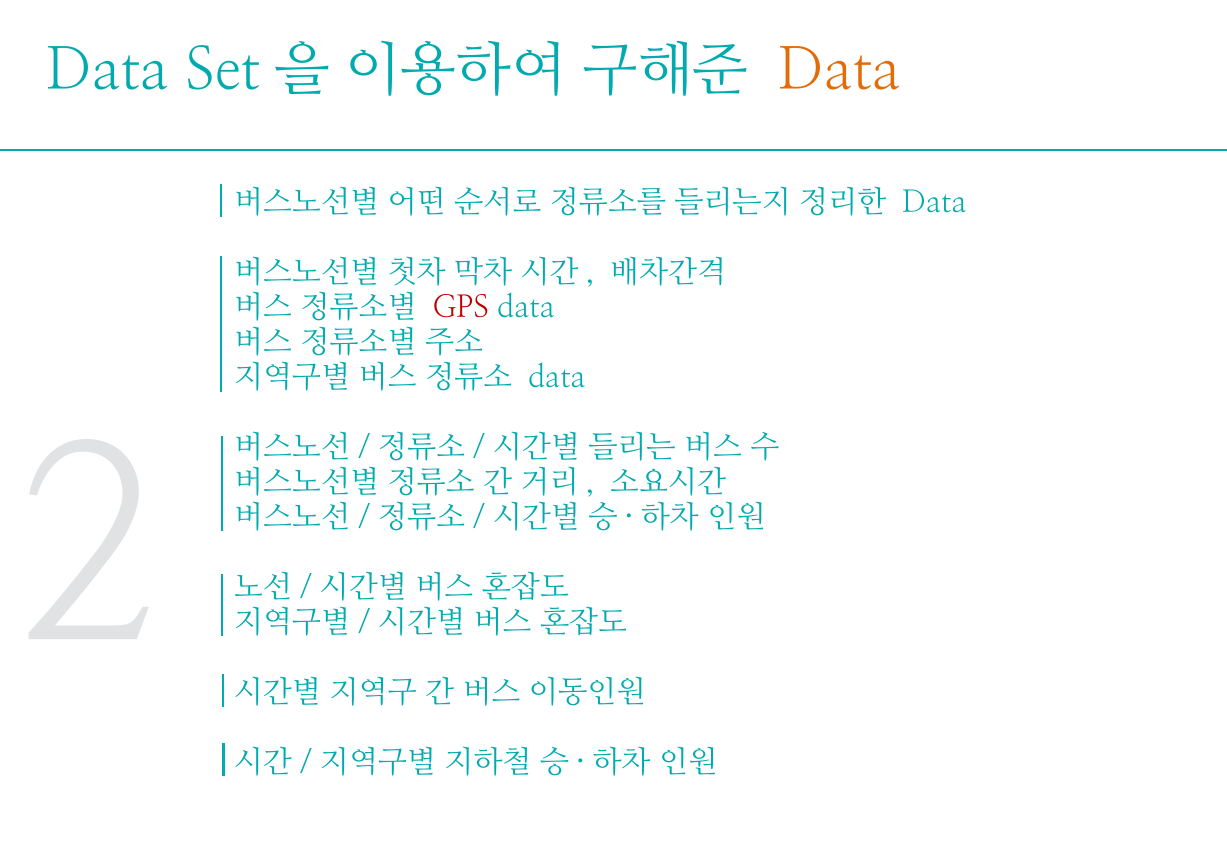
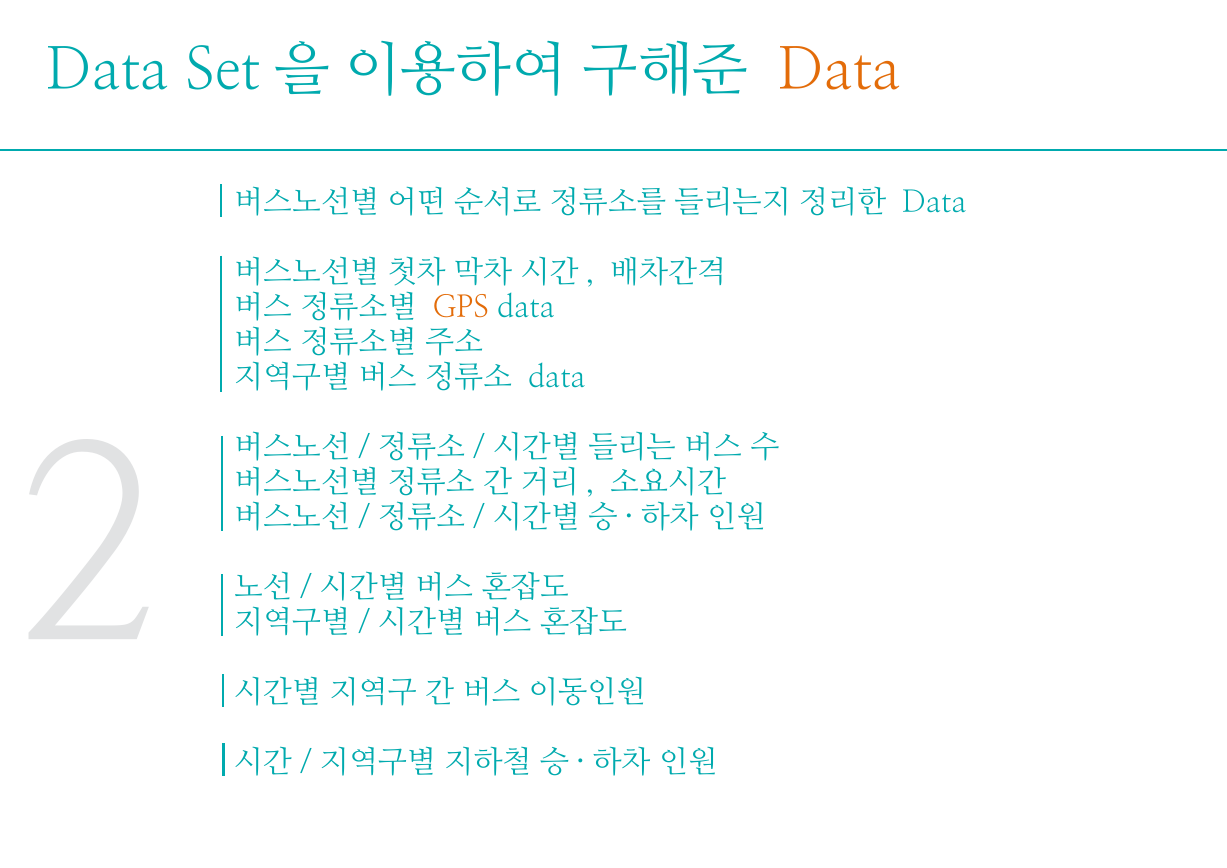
GPS colour: red -> orange
